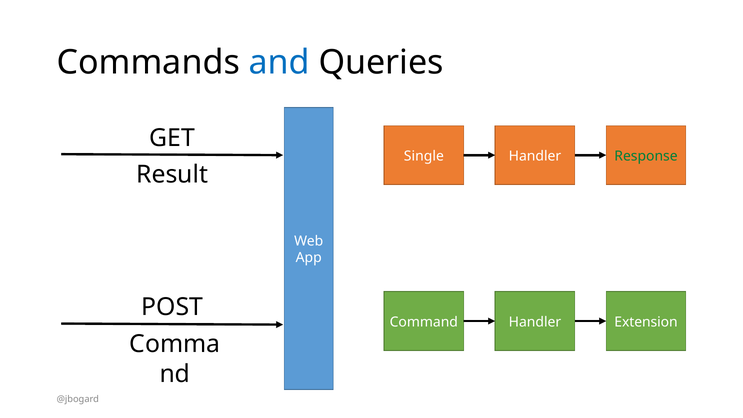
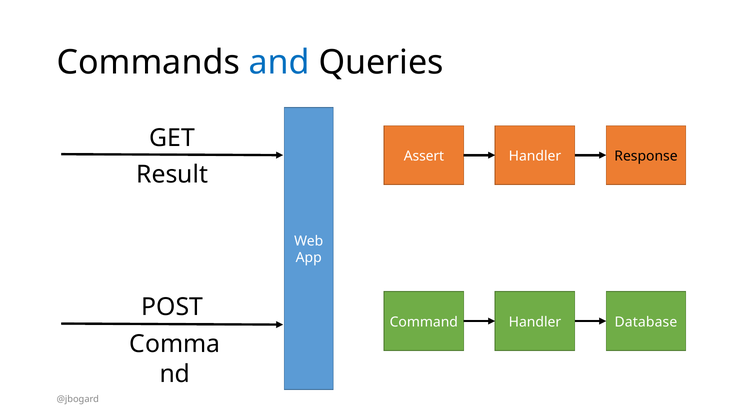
Single: Single -> Assert
Response colour: green -> black
Extension: Extension -> Database
